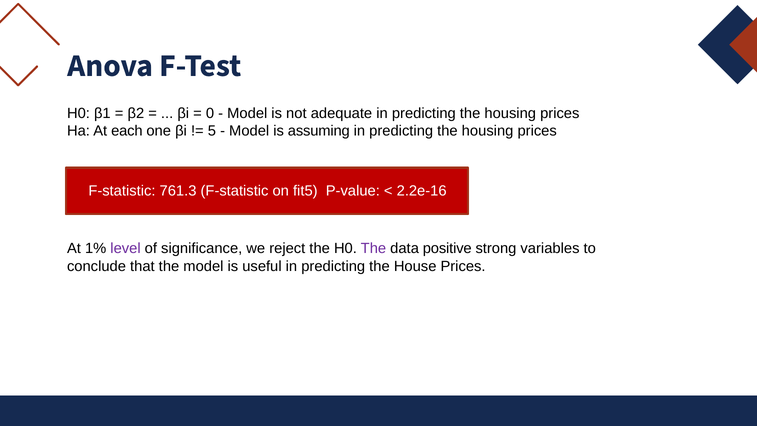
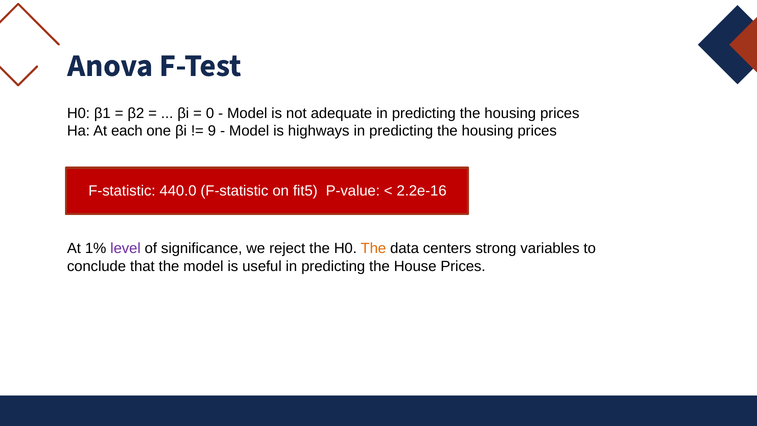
5: 5 -> 9
assuming: assuming -> highways
761.3: 761.3 -> 440.0
The at (373, 248) colour: purple -> orange
positive: positive -> centers
